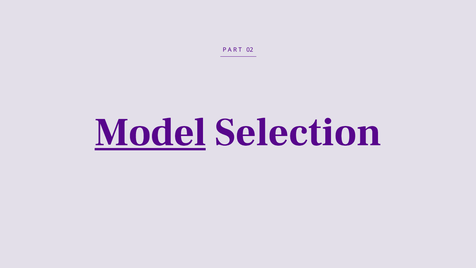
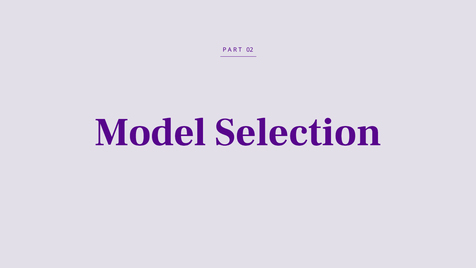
Model underline: present -> none
